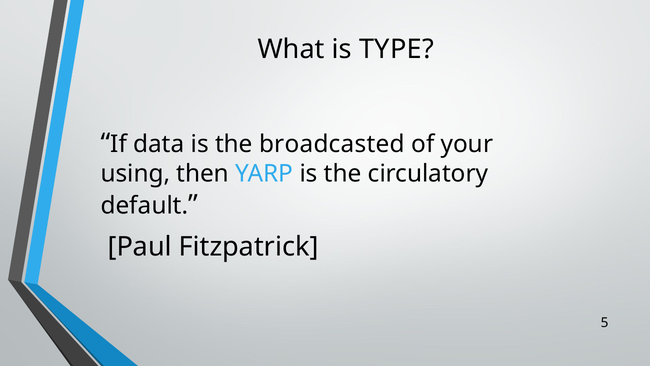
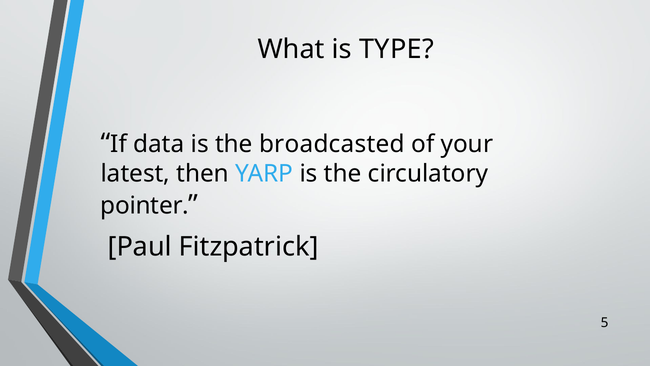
using: using -> latest
default: default -> pointer
